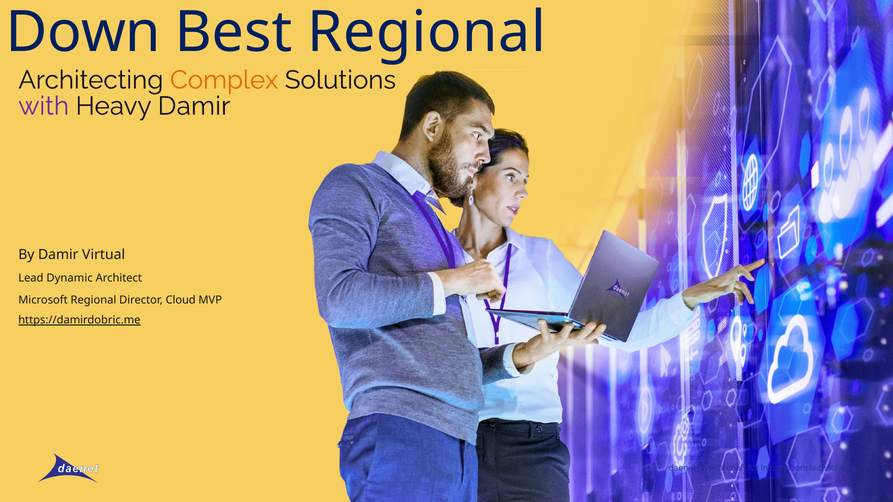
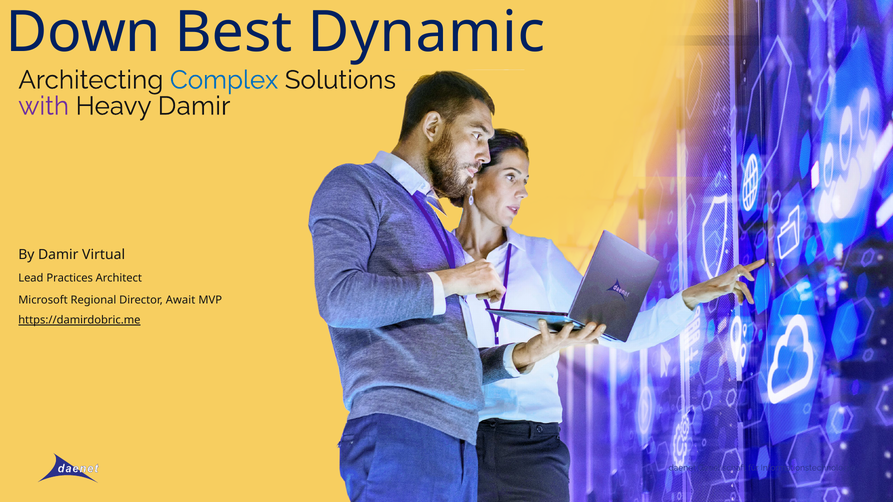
Best Regional: Regional -> Dynamic
Complex colour: orange -> blue
Dynamic: Dynamic -> Practices
Cloud: Cloud -> Await
